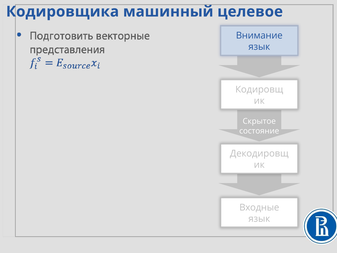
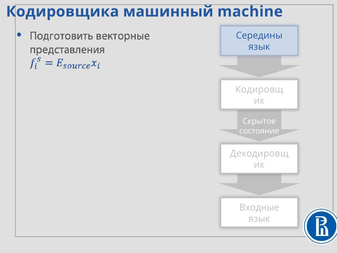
целевое: целевое -> machine
Внимание: Внимание -> Середины
